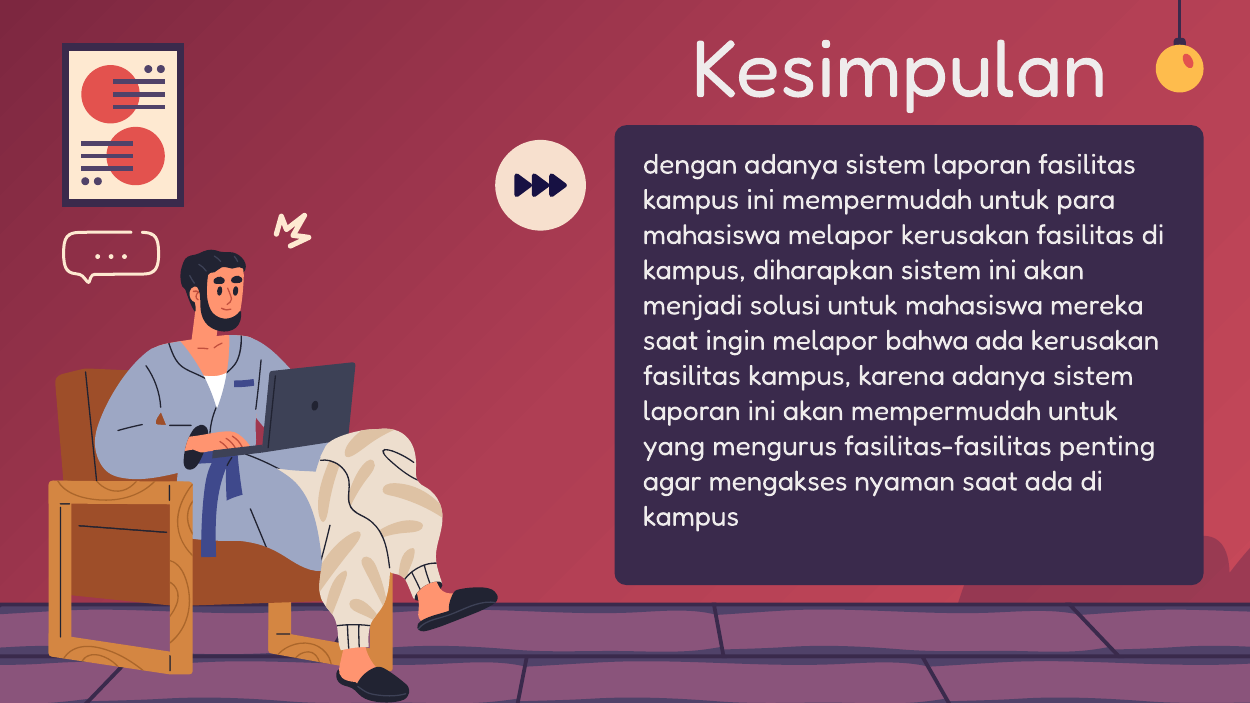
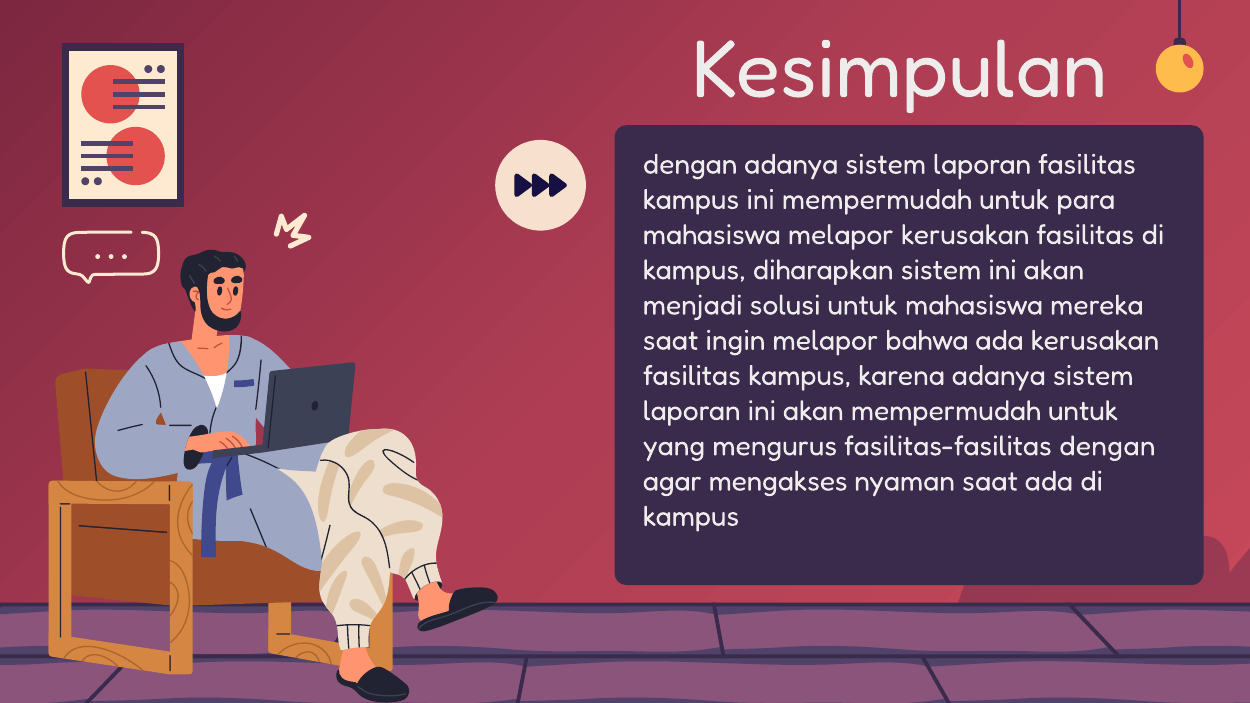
fasilitas-fasilitas penting: penting -> dengan
